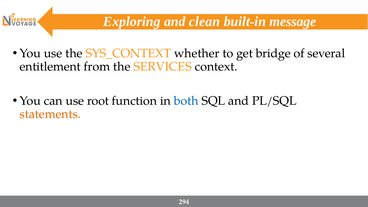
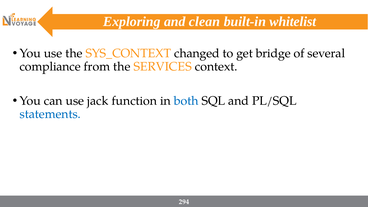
message: message -> whitelist
whether: whether -> changed
entitlement: entitlement -> compliance
root: root -> jack
statements colour: orange -> blue
